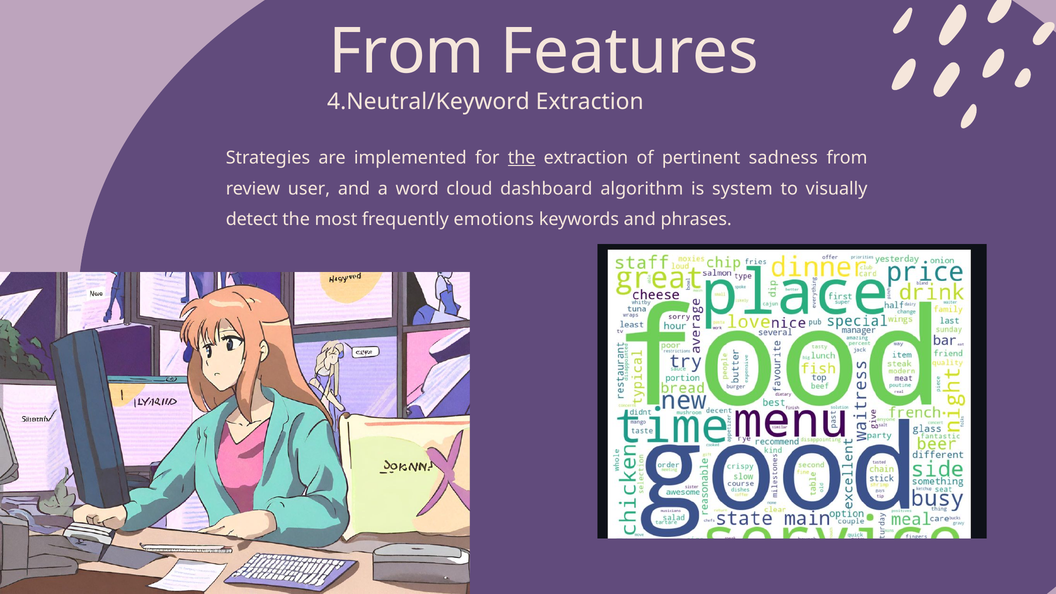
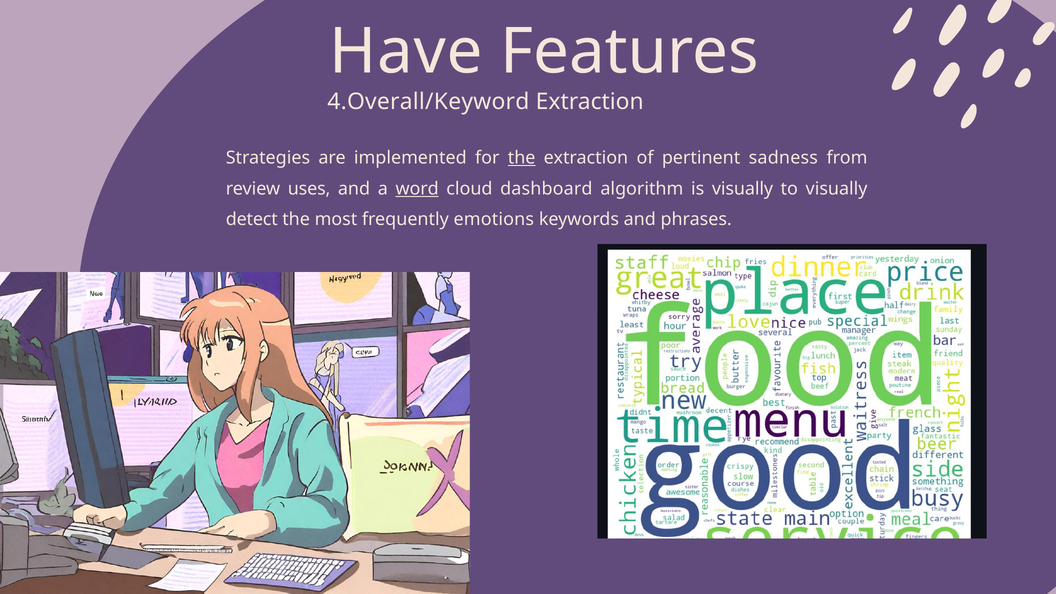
From at (407, 52): From -> Have
4.Neutral/Keyword: 4.Neutral/Keyword -> 4.Overall/Keyword
user: user -> uses
word underline: none -> present
is system: system -> visually
